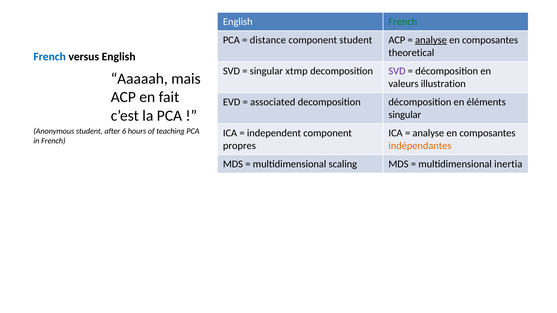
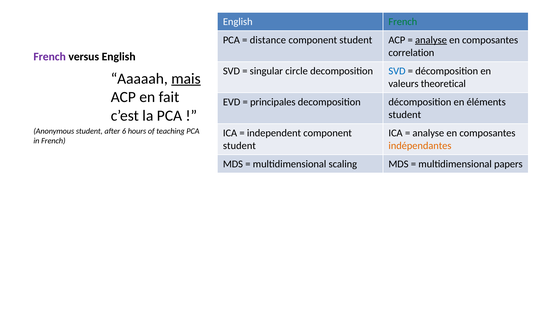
theoretical: theoretical -> correlation
French at (50, 57) colour: blue -> purple
xtmp: xtmp -> circle
SVD at (397, 71) colour: purple -> blue
mais underline: none -> present
illustration: illustration -> theoretical
associated: associated -> principales
singular at (405, 115): singular -> student
propres at (239, 146): propres -> student
inertia: inertia -> papers
